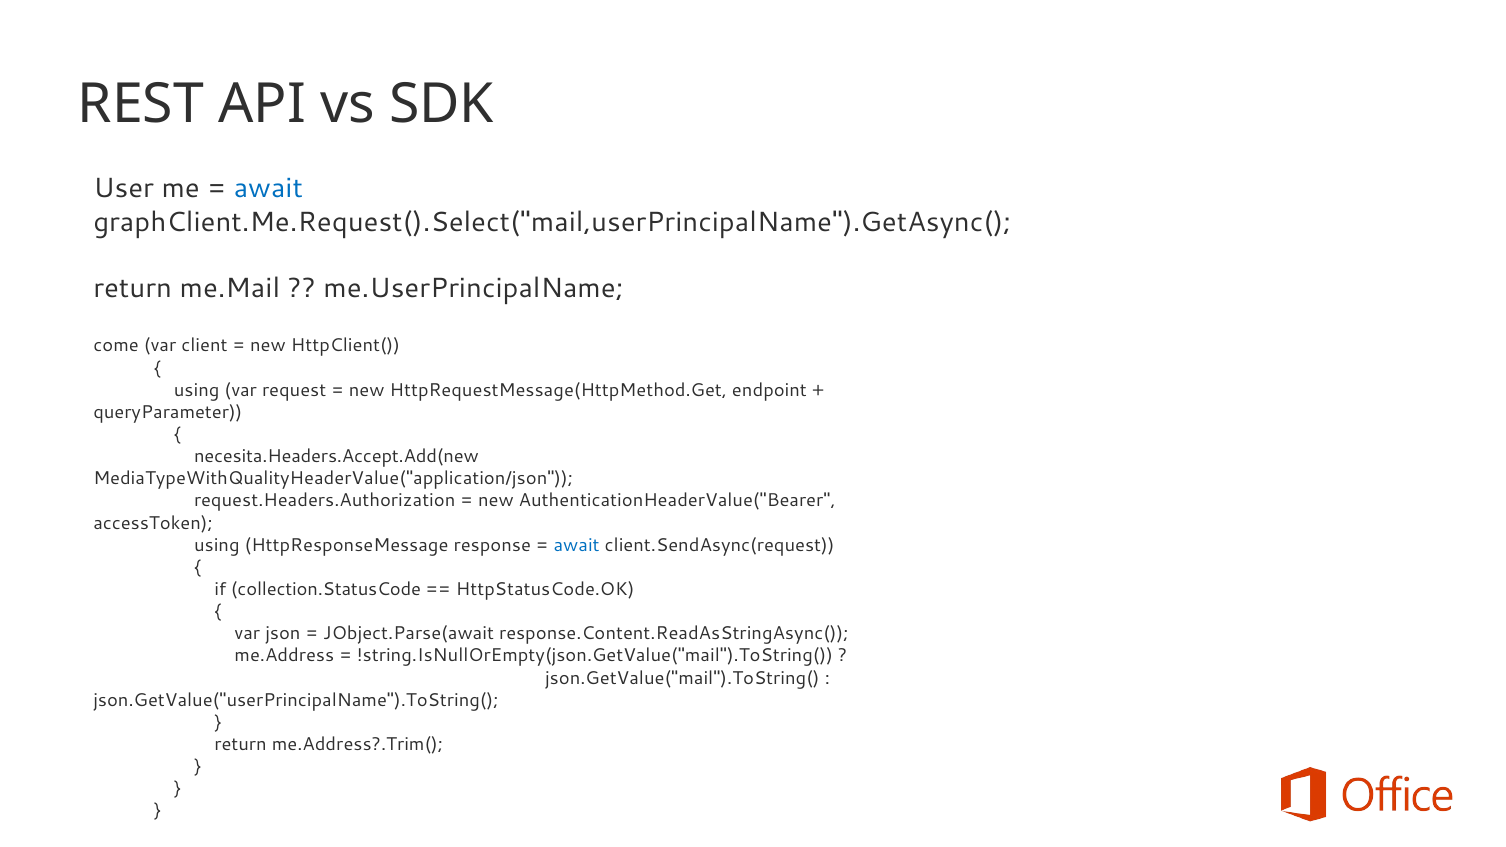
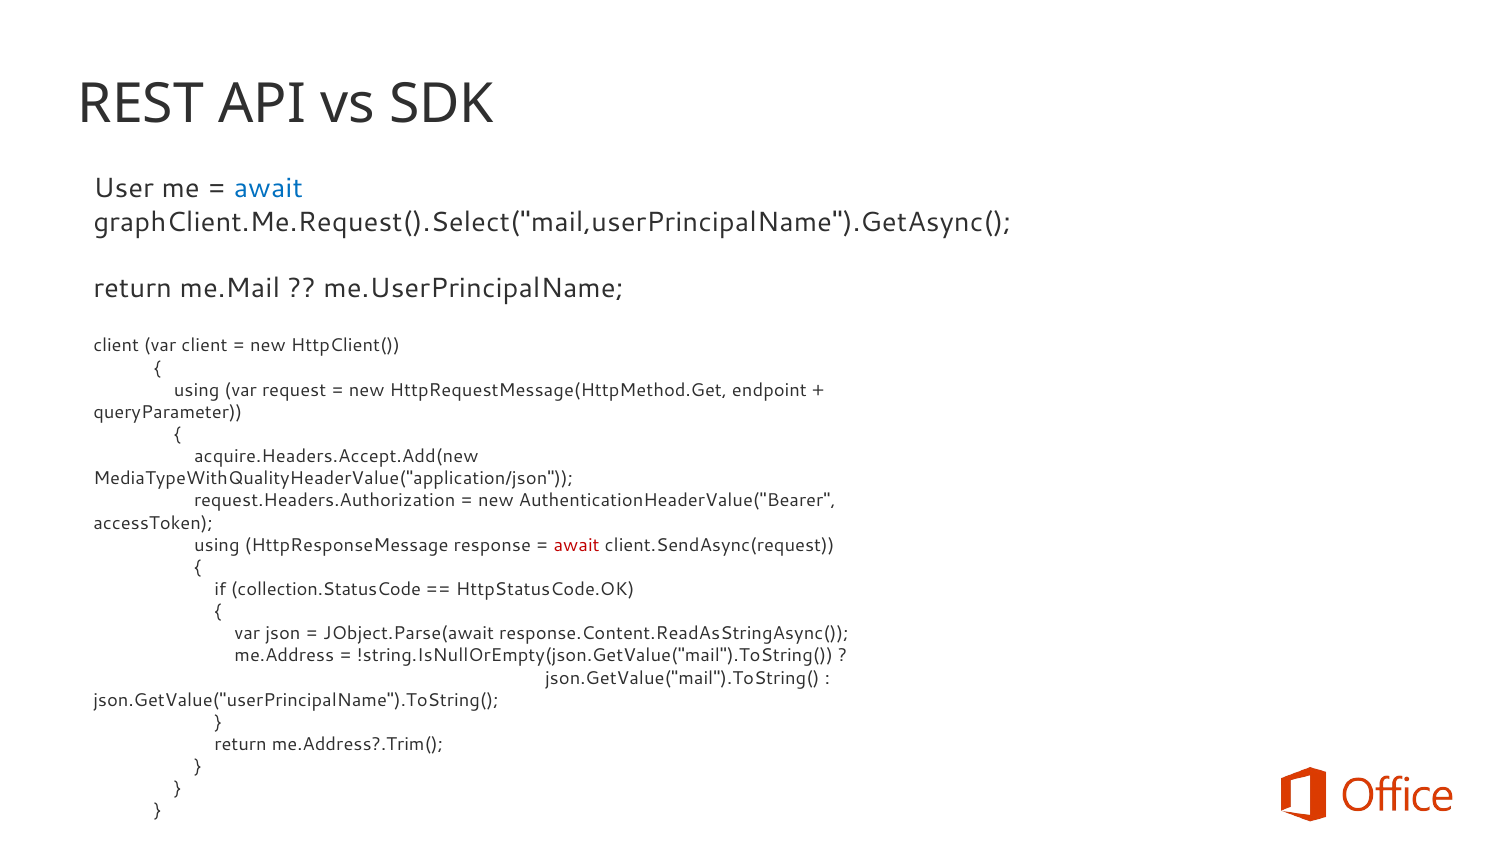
come at (116, 346): come -> client
necesita.Headers.Accept.Add(new: necesita.Headers.Accept.Add(new -> acquire.Headers.Accept.Add(new
await at (577, 545) colour: blue -> red
